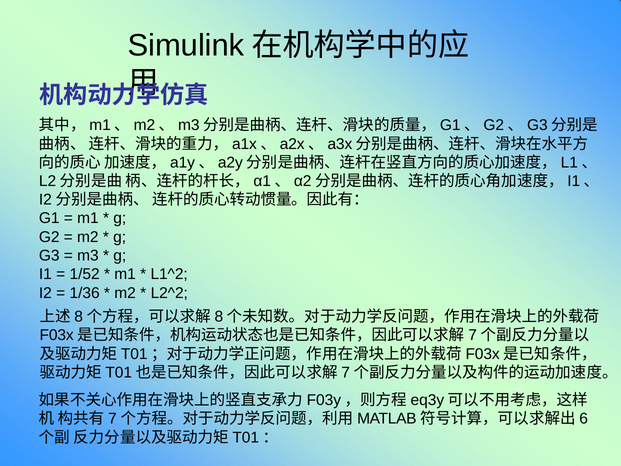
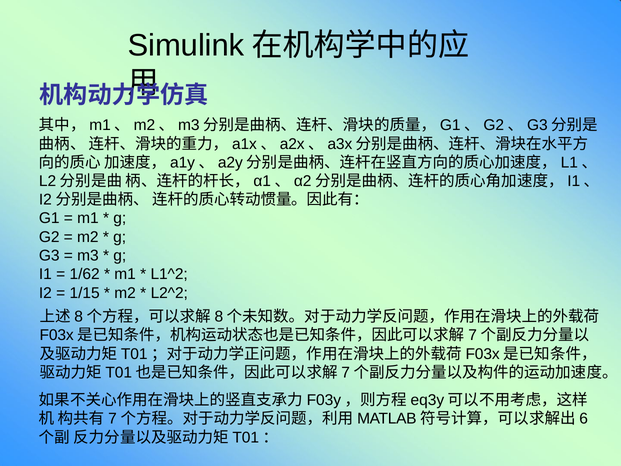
1/52: 1/52 -> 1/62
1/36: 1/36 -> 1/15
